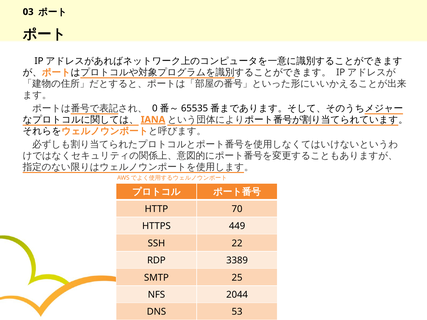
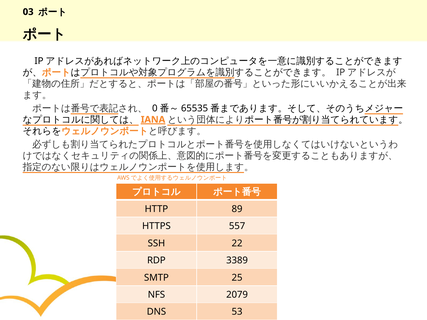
70: 70 -> 89
449: 449 -> 557
2044: 2044 -> 2079
